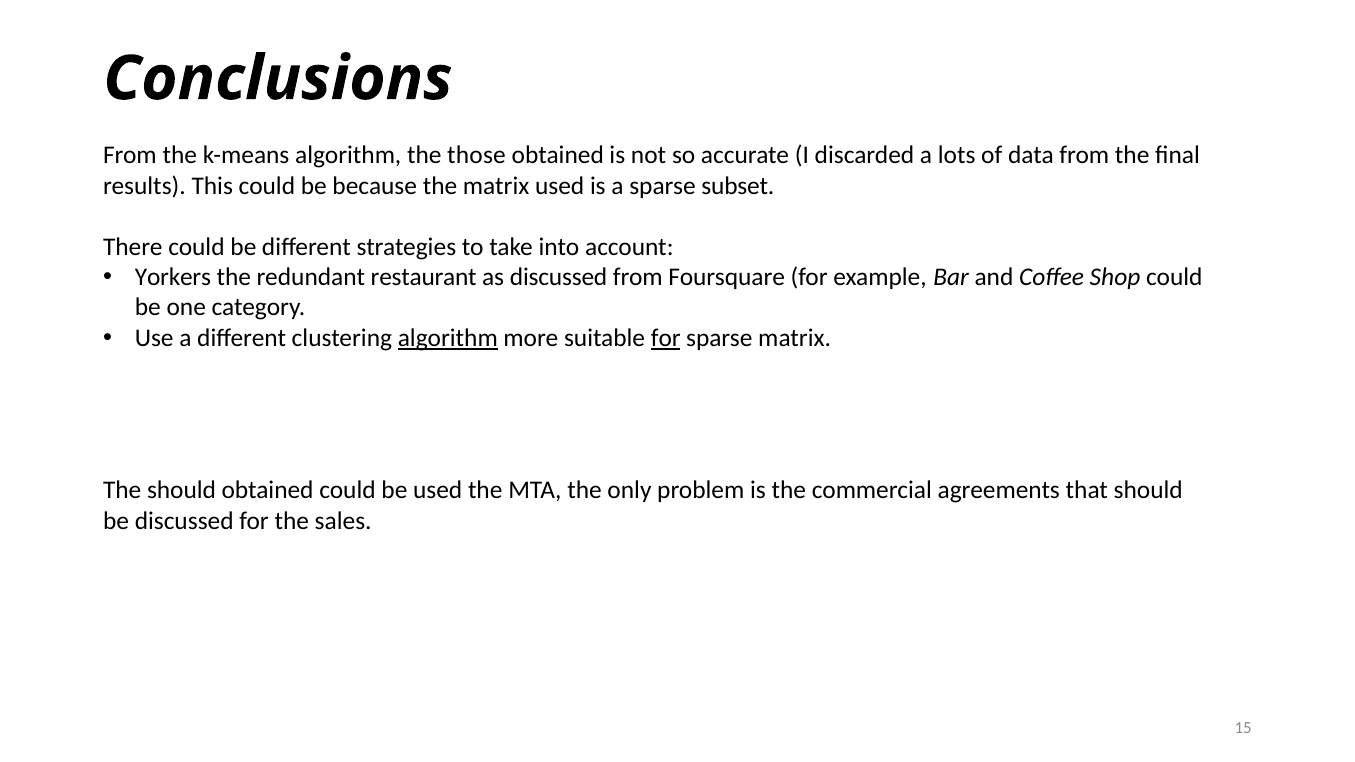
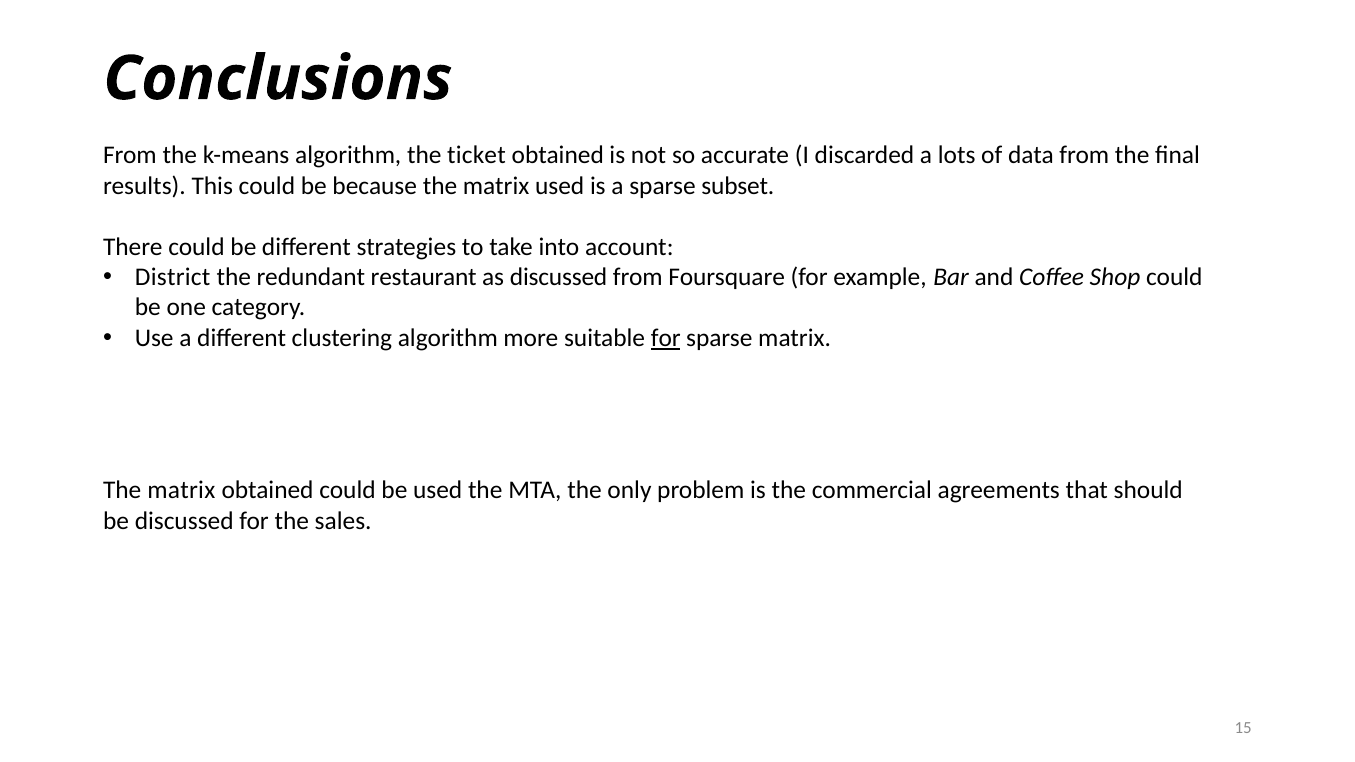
those: those -> ticket
Yorkers: Yorkers -> District
algorithm at (448, 338) underline: present -> none
should at (181, 491): should -> matrix
